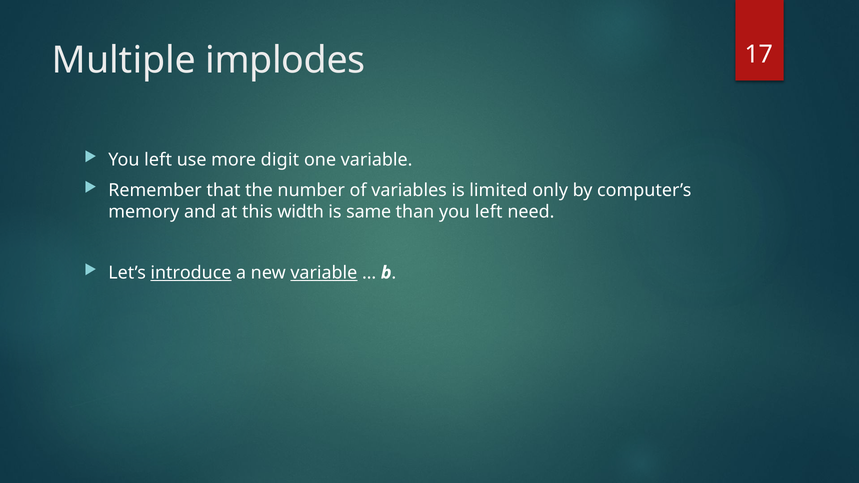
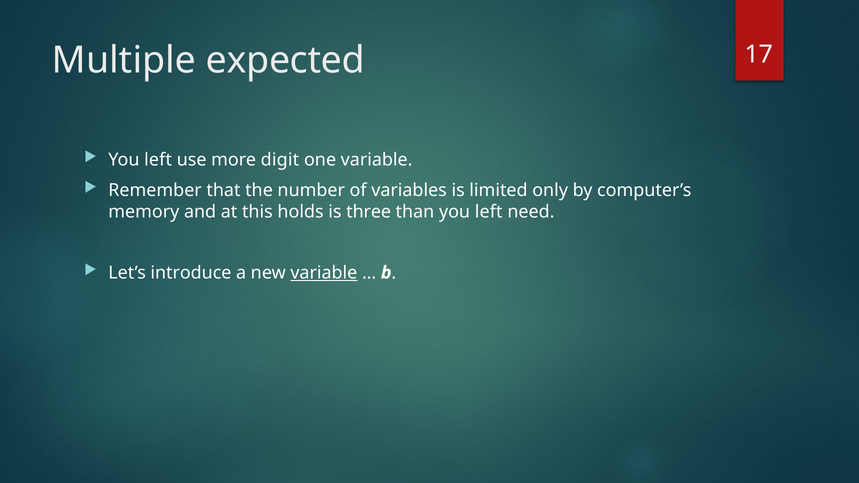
implodes: implodes -> expected
width: width -> holds
same: same -> three
introduce underline: present -> none
